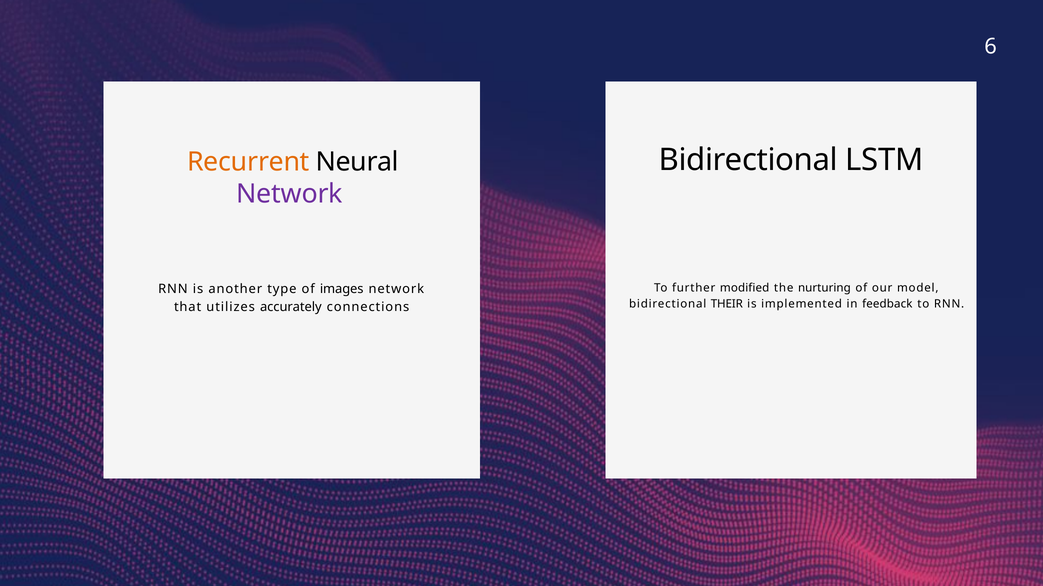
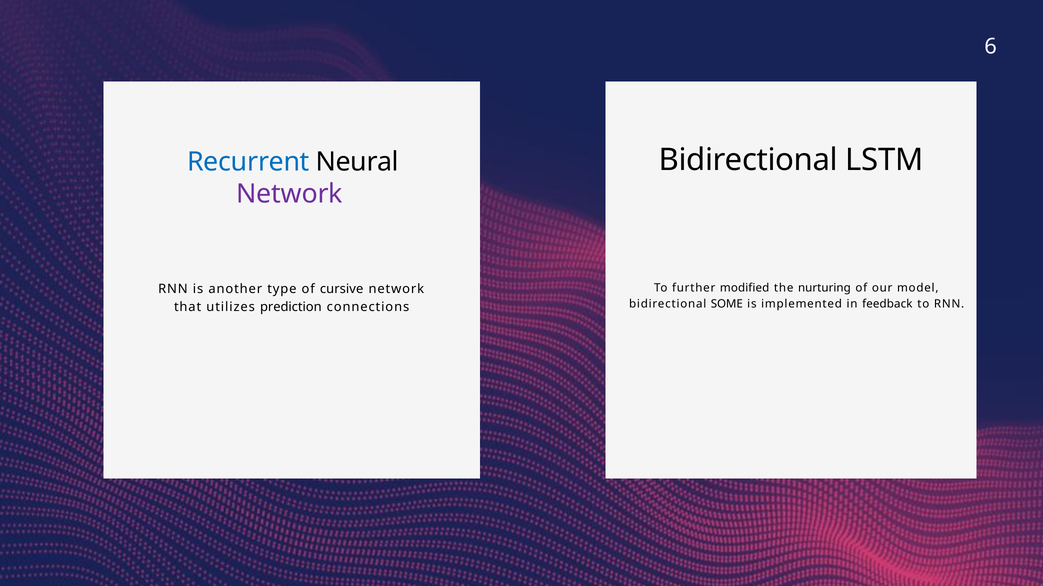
Recurrent colour: orange -> blue
images: images -> cursive
THEIR: THEIR -> SOME
accurately: accurately -> prediction
